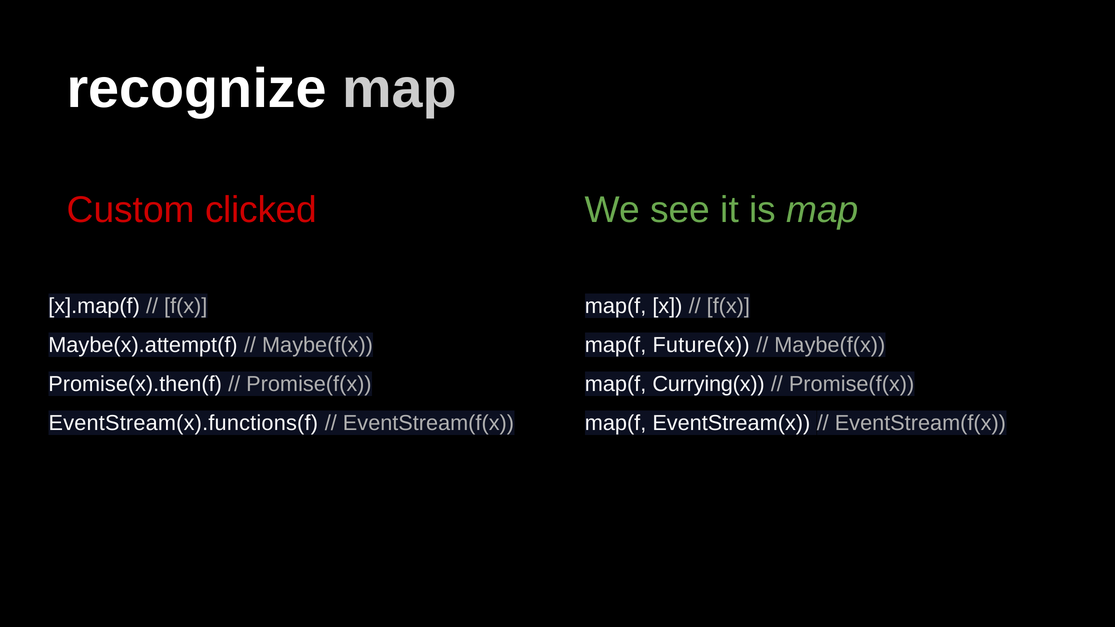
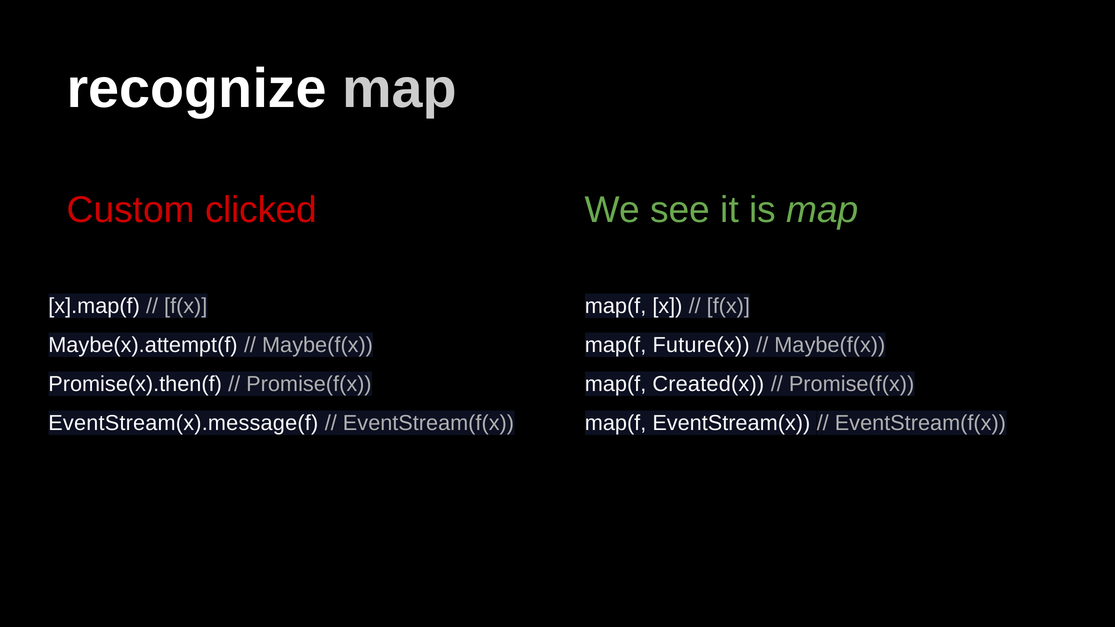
Currying(x: Currying(x -> Created(x
EventStream(x).functions(f: EventStream(x).functions(f -> EventStream(x).message(f
